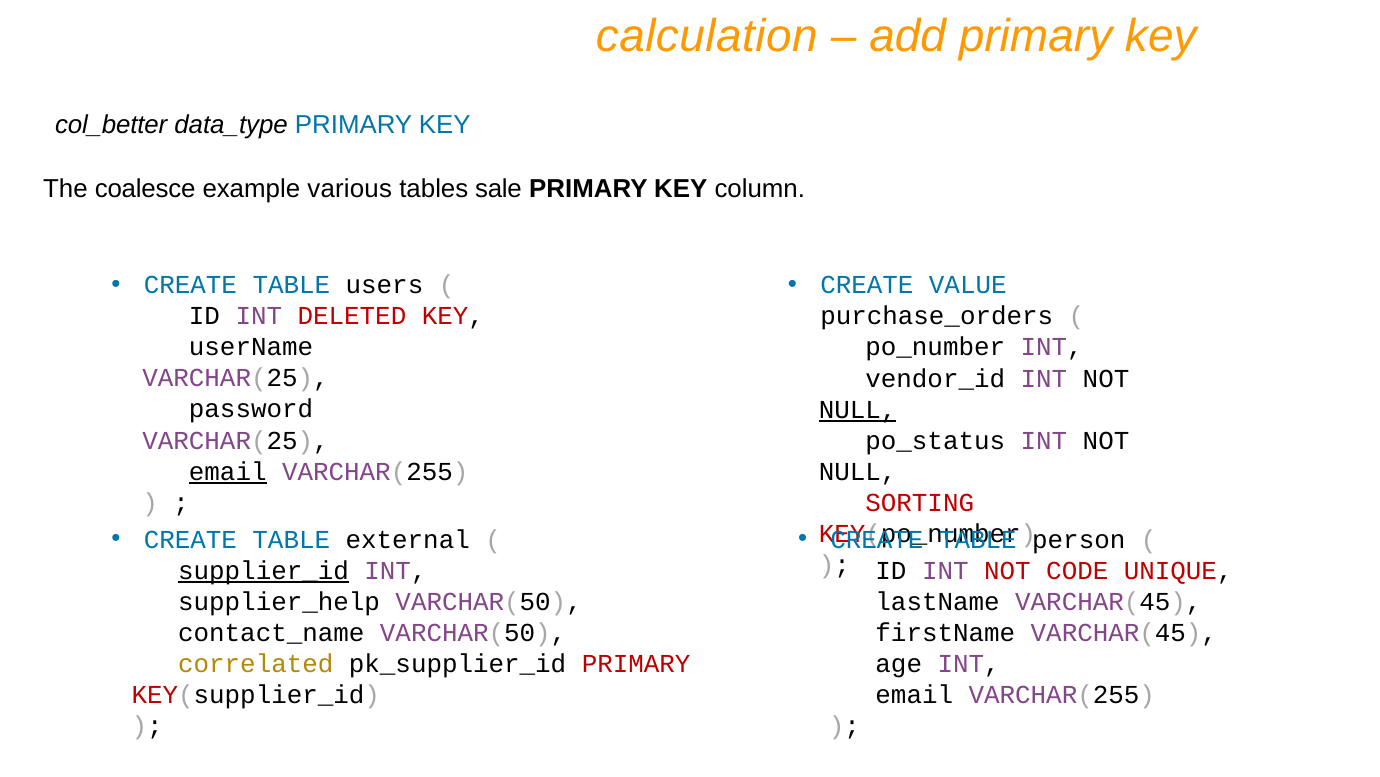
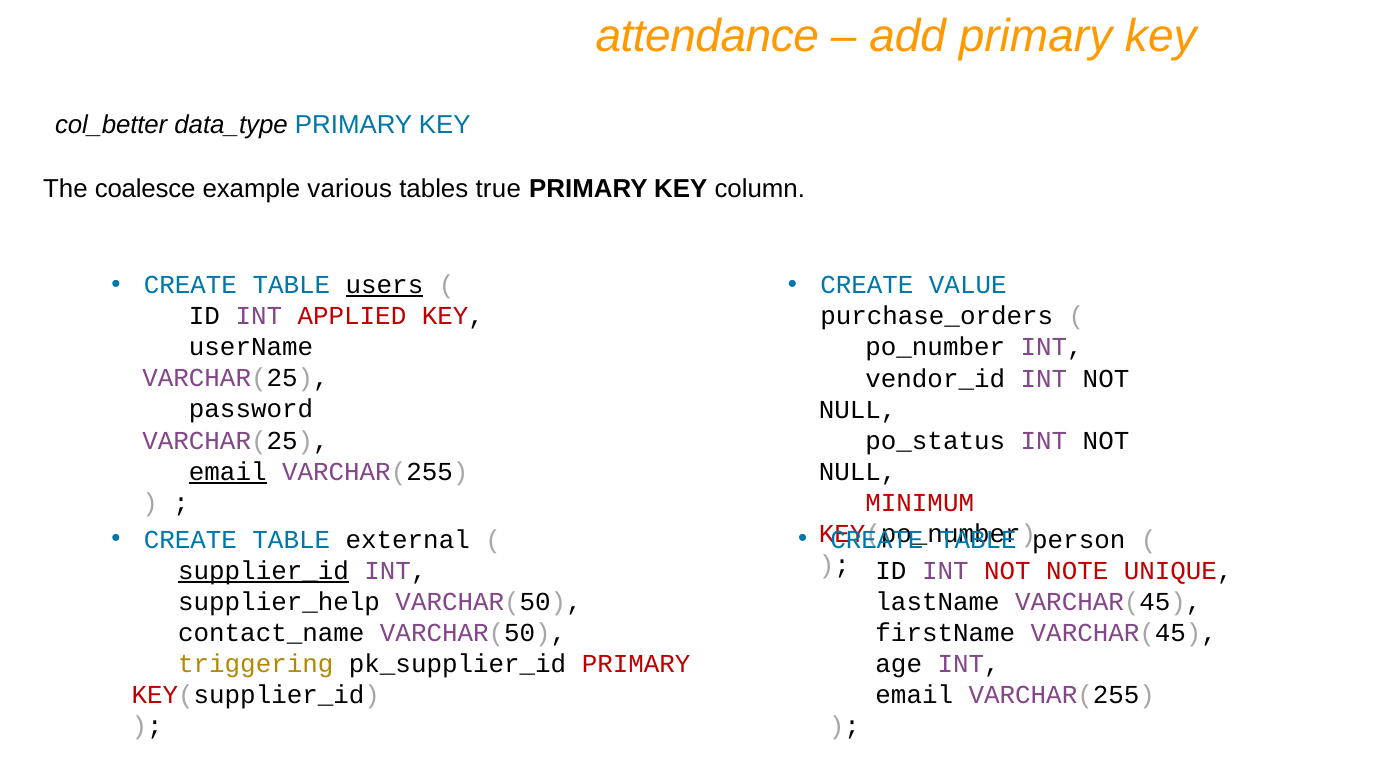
calculation: calculation -> attendance
sale: sale -> true
users underline: none -> present
DELETED: DELETED -> APPLIED
NULL at (858, 409) underline: present -> none
SORTING: SORTING -> MINIMUM
CODE: CODE -> NOTE
correlated: correlated -> triggering
